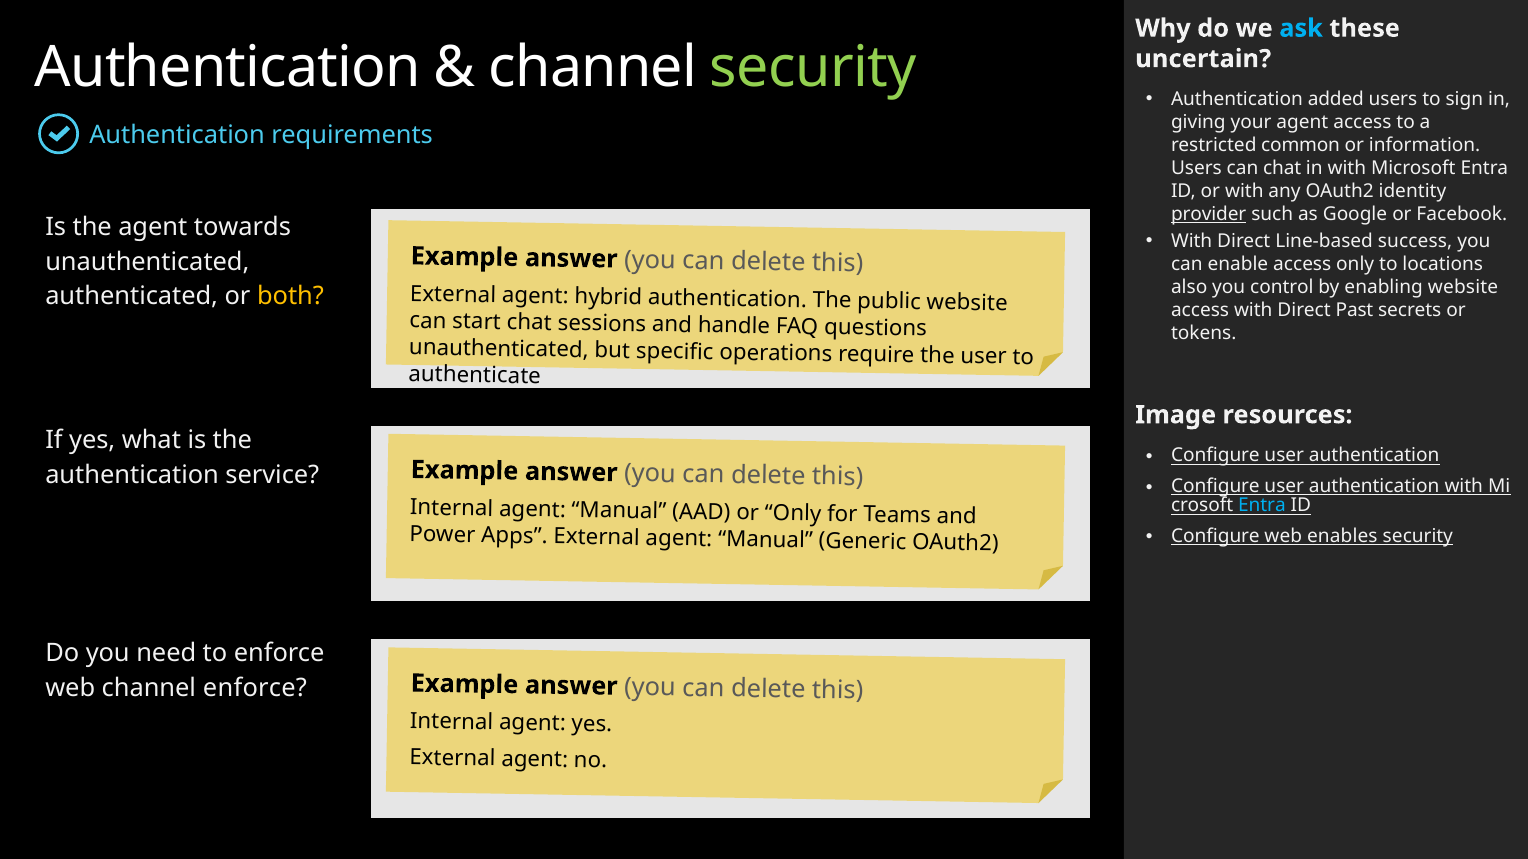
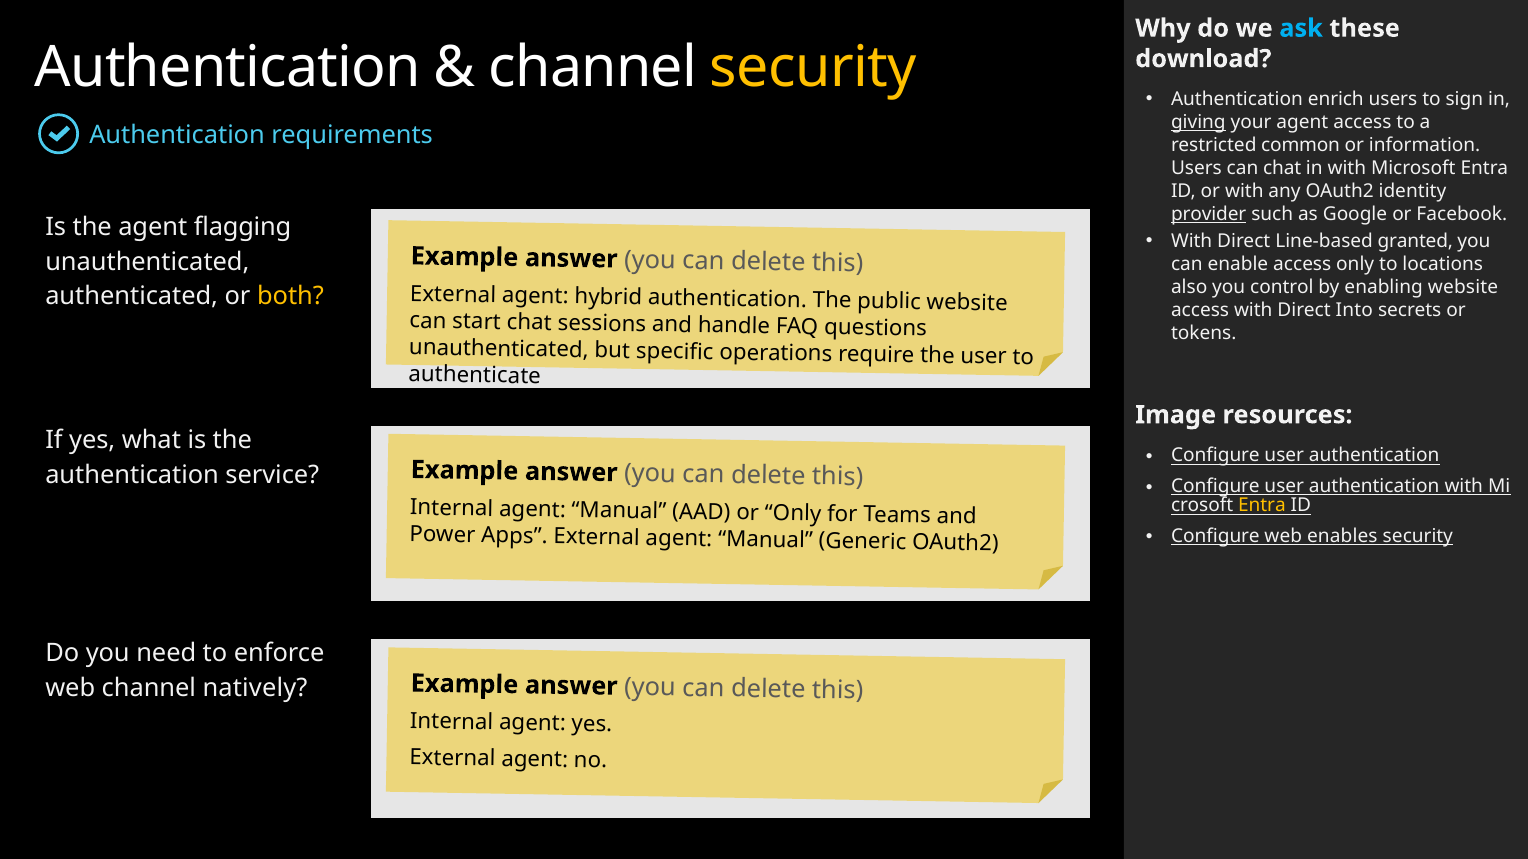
security at (813, 68) colour: light green -> yellow
uncertain: uncertain -> download
added: added -> enrich
giving underline: none -> present
towards: towards -> flagging
success: success -> granted
Past: Past -> Into
Entra at (1262, 506) colour: light blue -> yellow
channel enforce: enforce -> natively
